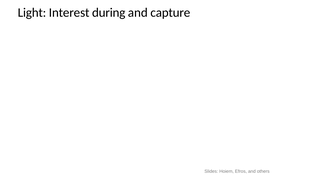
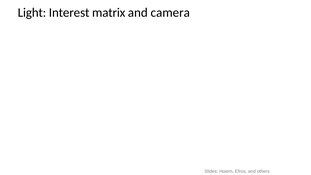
during: during -> matrix
capture: capture -> camera
